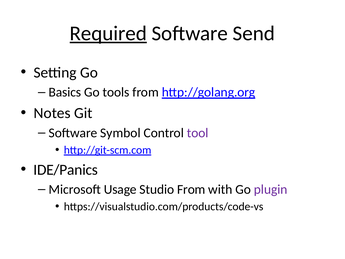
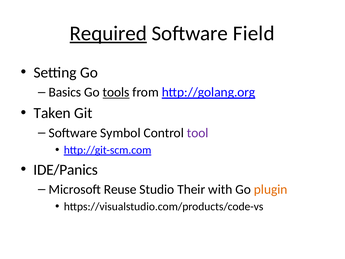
Send: Send -> Field
tools underline: none -> present
Notes: Notes -> Taken
Usage: Usage -> Reuse
Studio From: From -> Their
plugin colour: purple -> orange
